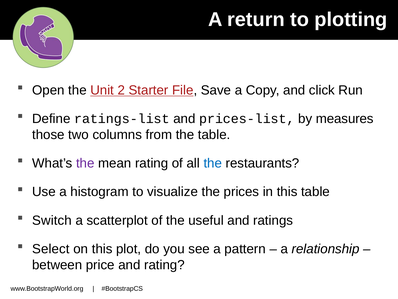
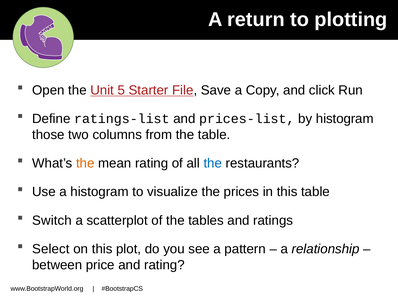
2: 2 -> 5
by measures: measures -> histogram
the at (85, 163) colour: purple -> orange
useful: useful -> tables
